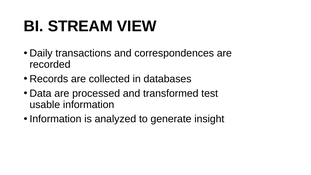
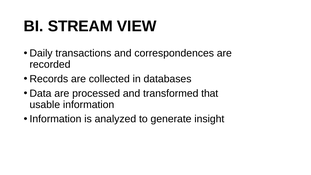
test: test -> that
